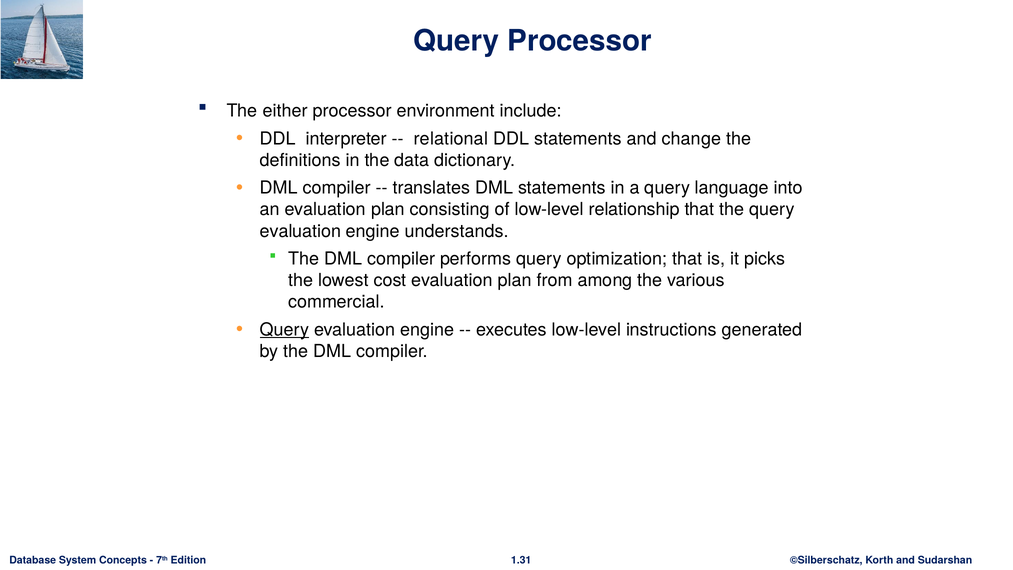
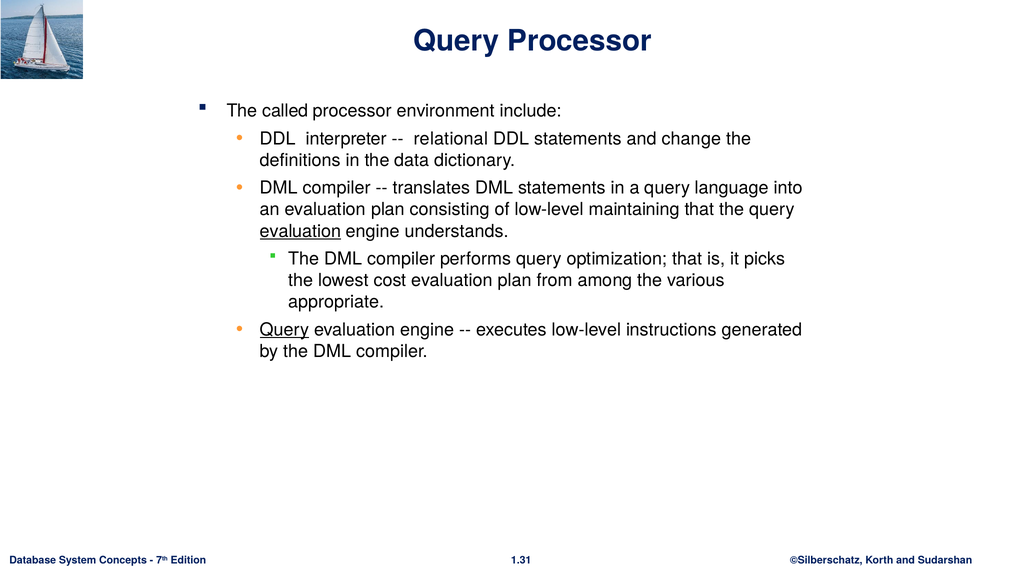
either: either -> called
relationship: relationship -> maintaining
evaluation at (300, 231) underline: none -> present
commercial: commercial -> appropriate
